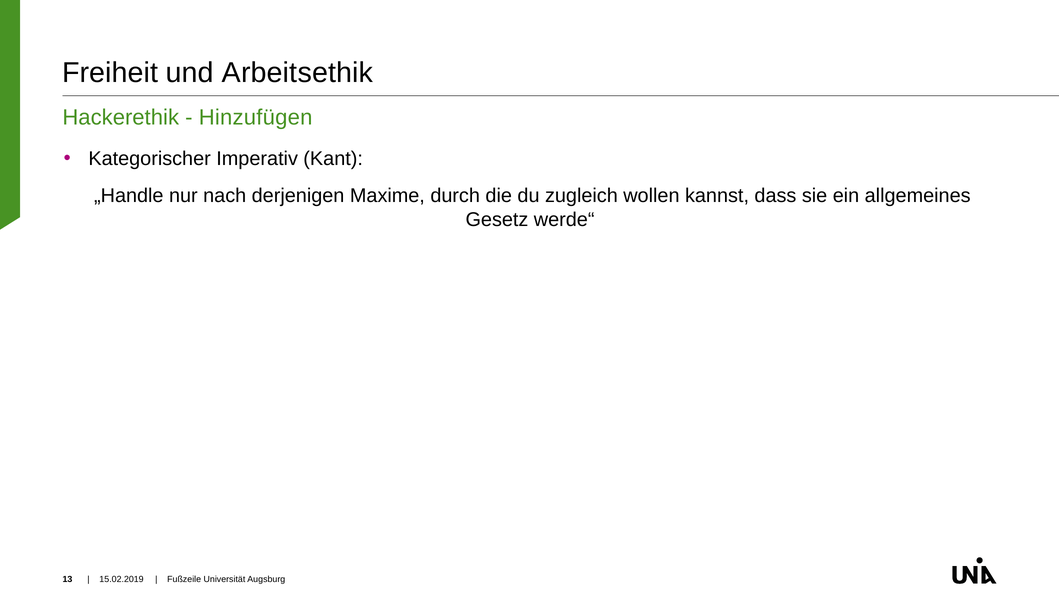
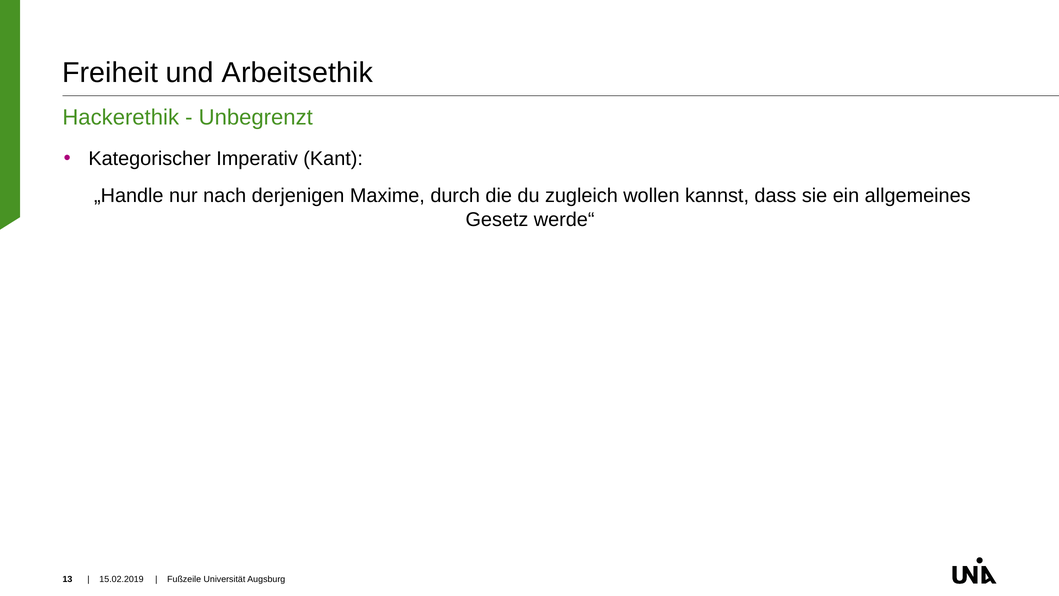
Hinzufügen: Hinzufügen -> Unbegrenzt
